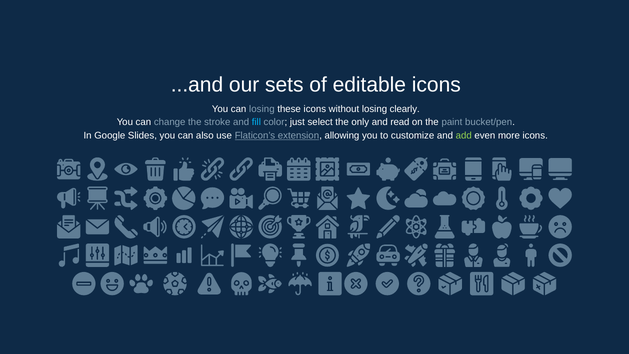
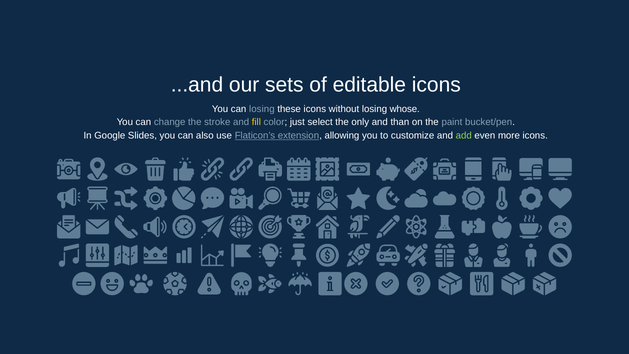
clearly: clearly -> whose
fill colour: light blue -> yellow
read: read -> than
